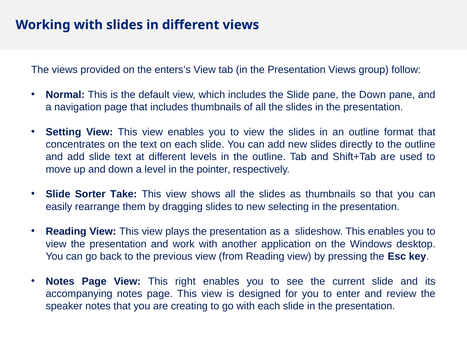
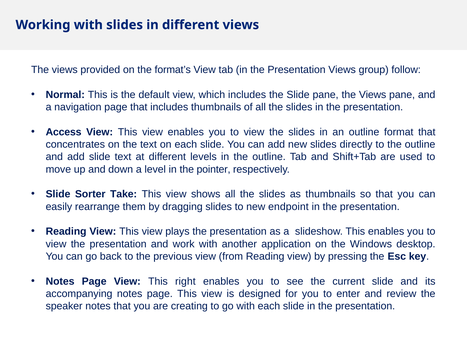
enters’s: enters’s -> format’s
pane the Down: Down -> Views
Setting: Setting -> Access
selecting: selecting -> endpoint
